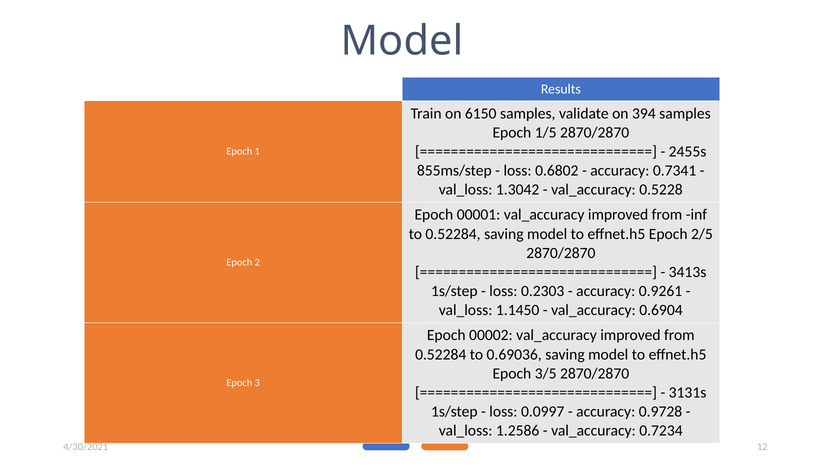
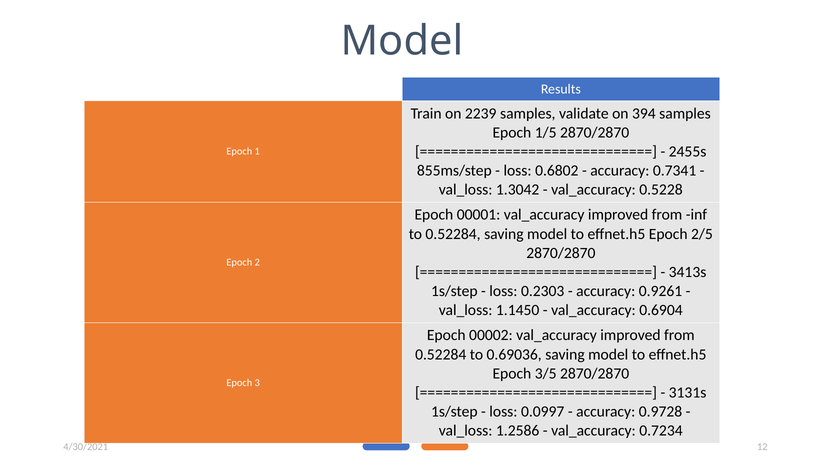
6150: 6150 -> 2239
